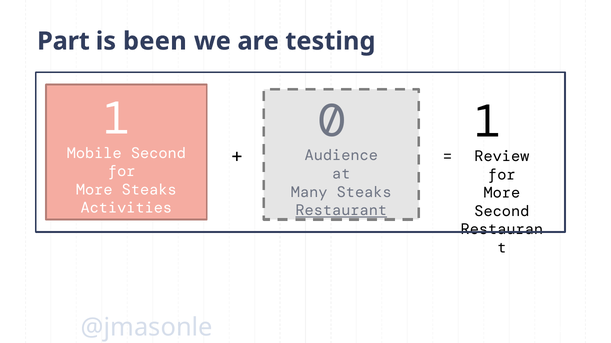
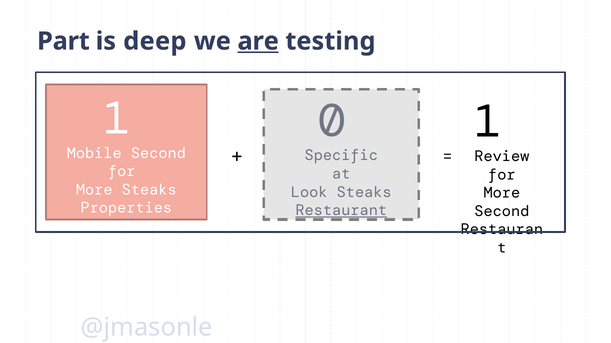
been: been -> deep
are underline: none -> present
Audience: Audience -> Specific
Many: Many -> Look
Activities: Activities -> Properties
